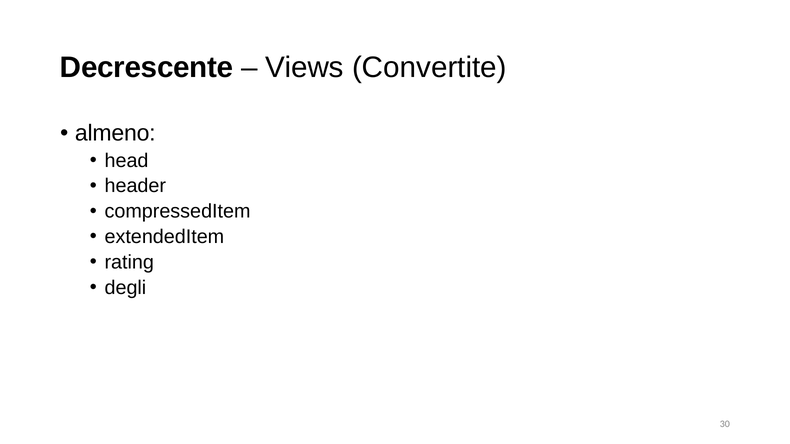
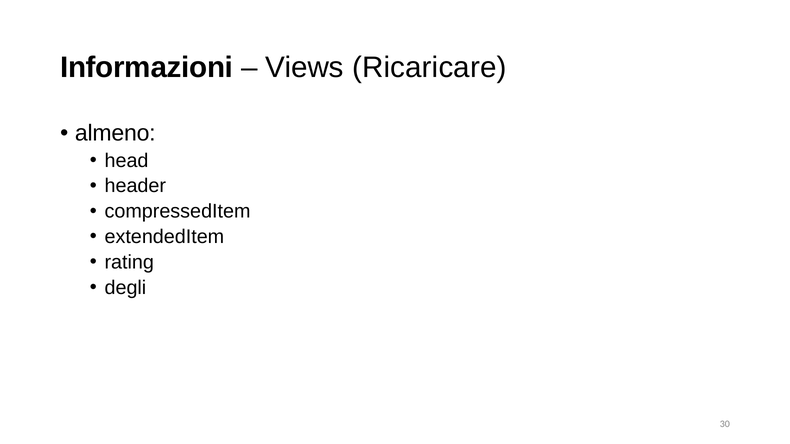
Decrescente: Decrescente -> Informazioni
Convertite: Convertite -> Ricaricare
